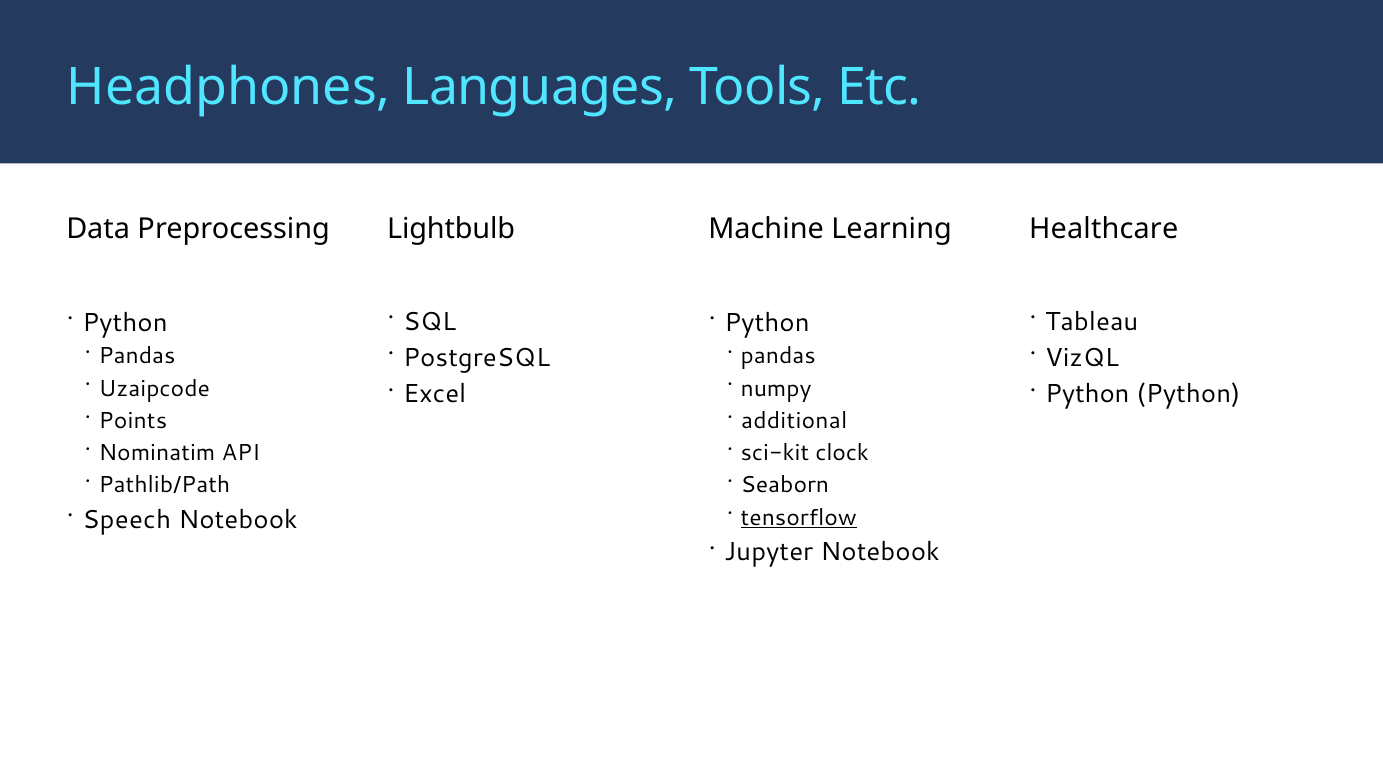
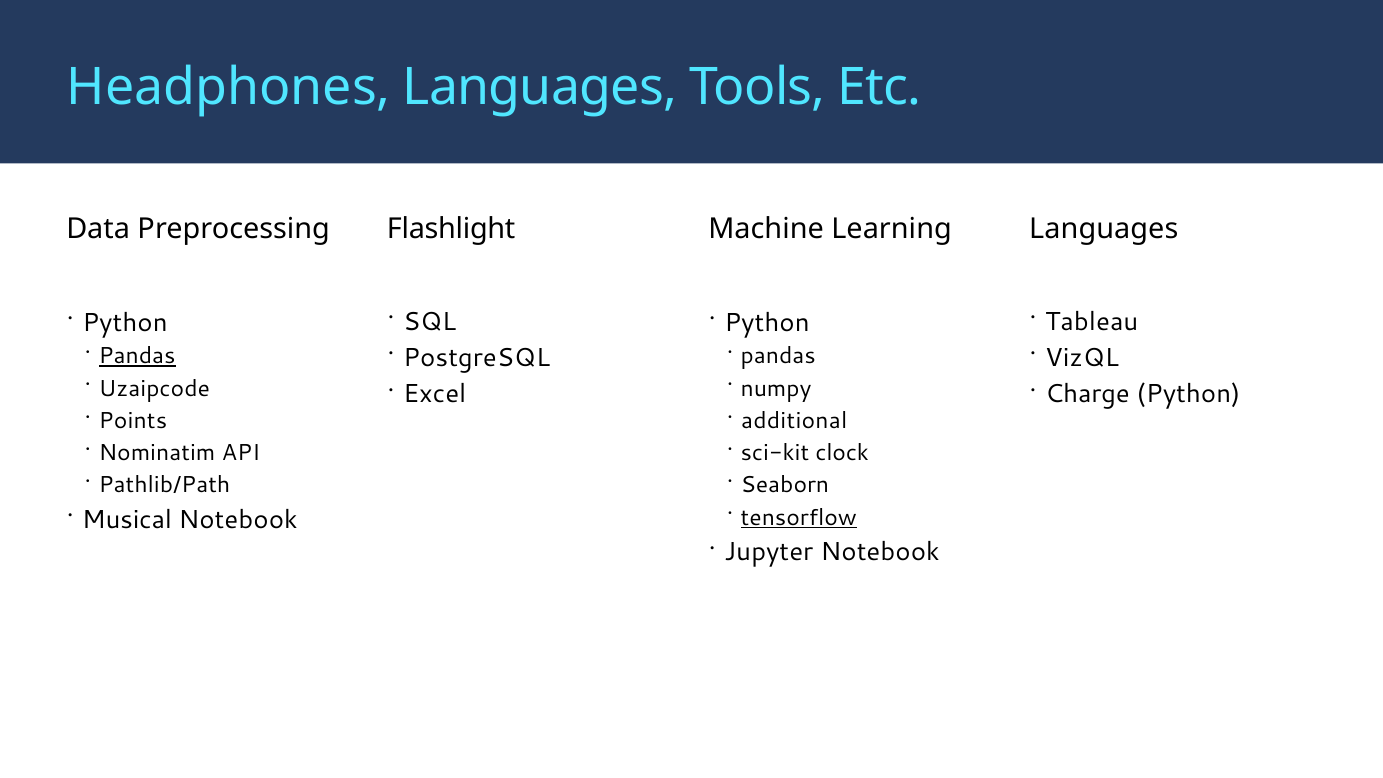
Lightbulb: Lightbulb -> Flashlight
Healthcare at (1104, 229): Healthcare -> Languages
Pandas at (137, 356) underline: none -> present
Python at (1087, 394): Python -> Charge
Speech: Speech -> Musical
